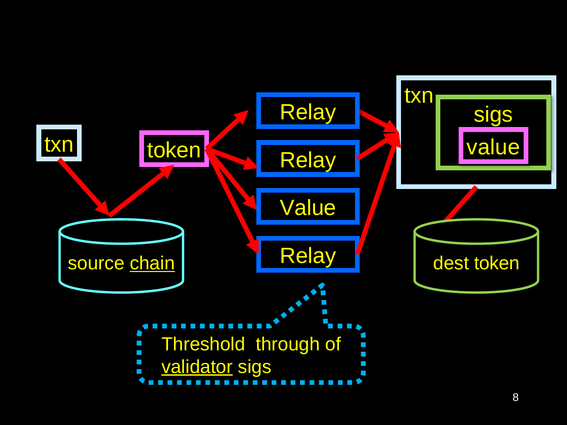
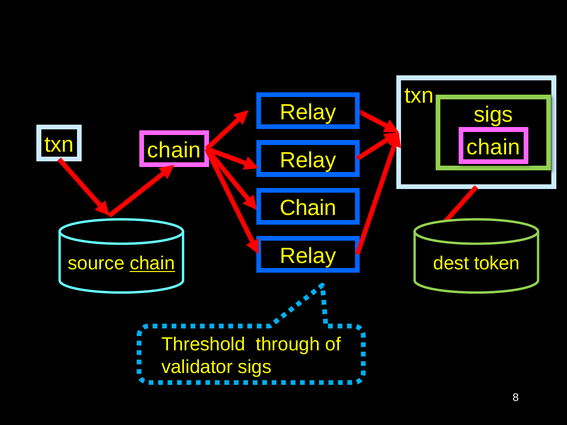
txn token: token -> chain
value at (493, 147): value -> chain
Value at (308, 208): Value -> Chain
validator underline: present -> none
